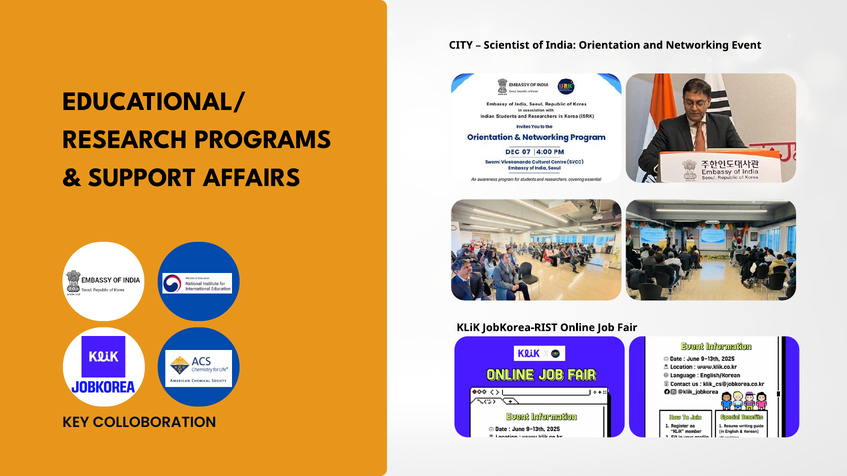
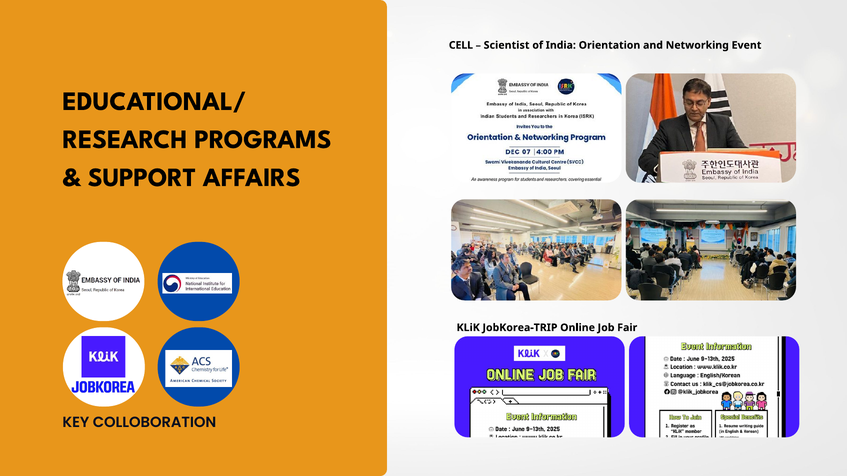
CITY: CITY -> CELL
JobKorea-RIST: JobKorea-RIST -> JobKorea-TRIP
